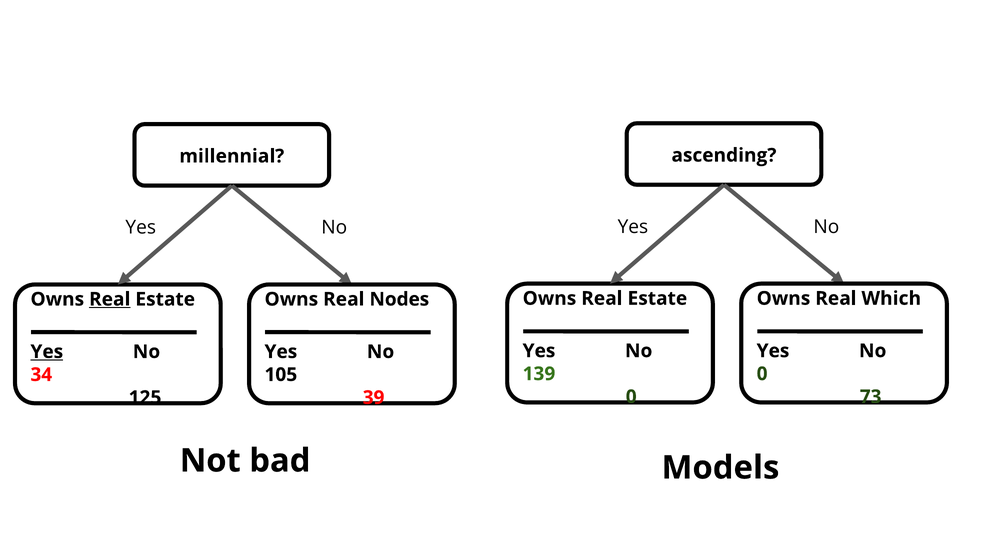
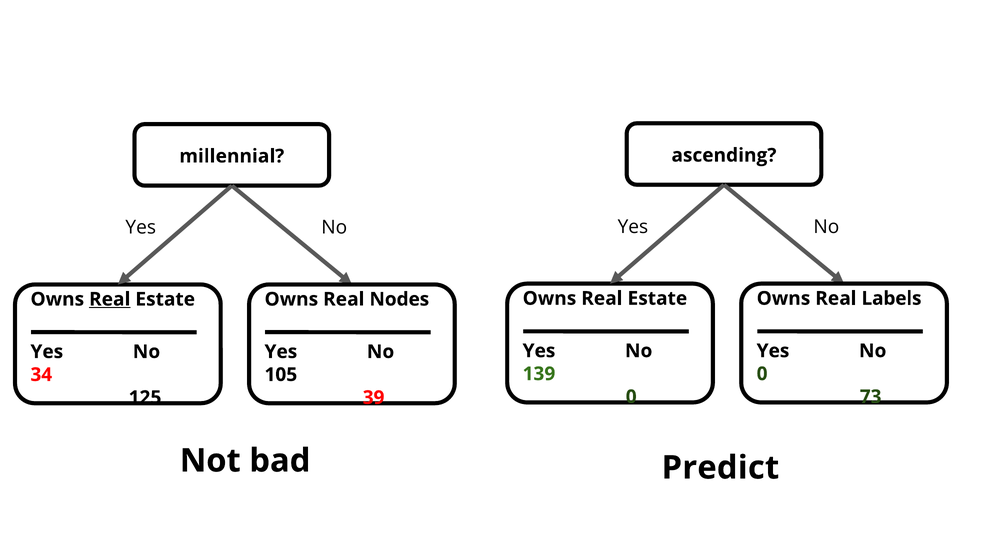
Which: Which -> Labels
Yes at (47, 351) underline: present -> none
Models: Models -> Predict
